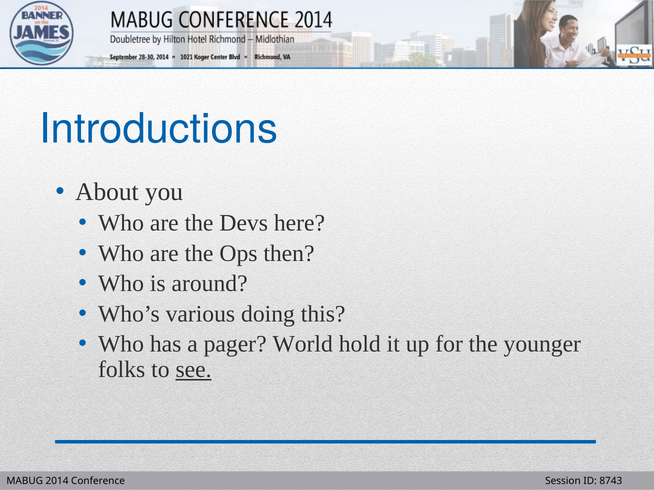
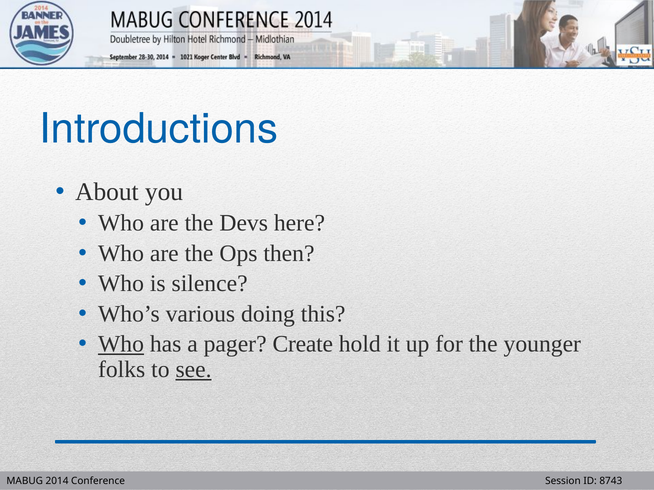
around: around -> silence
Who at (121, 344) underline: none -> present
World: World -> Create
